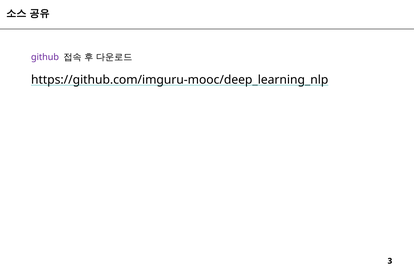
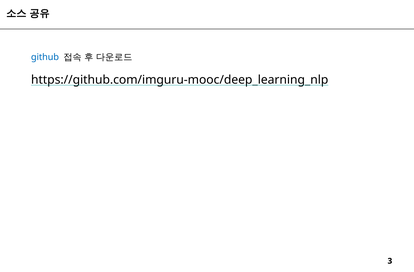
github colour: purple -> blue
